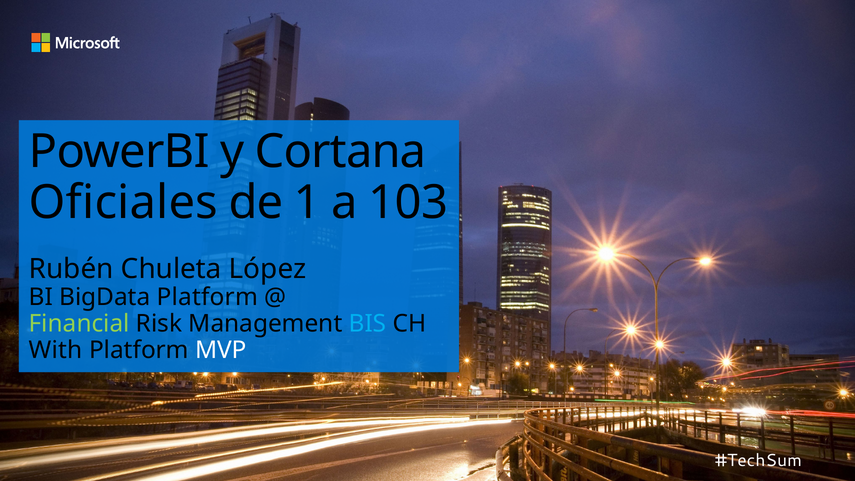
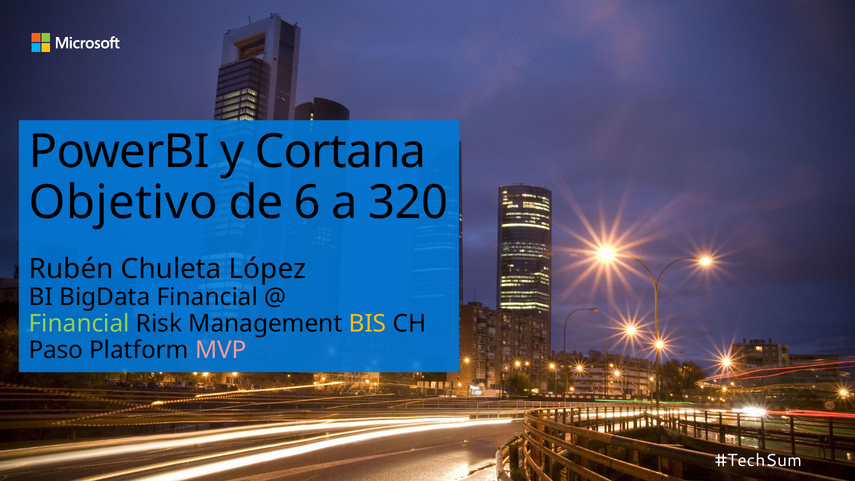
Oficiales: Oficiales -> Objetivo
1: 1 -> 6
103: 103 -> 320
BigData Platform: Platform -> Financial
BIS colour: light blue -> yellow
With: With -> Paso
MVP colour: white -> pink
